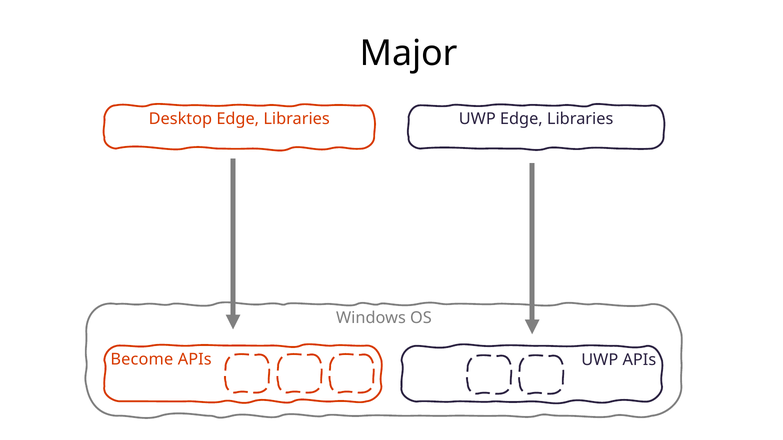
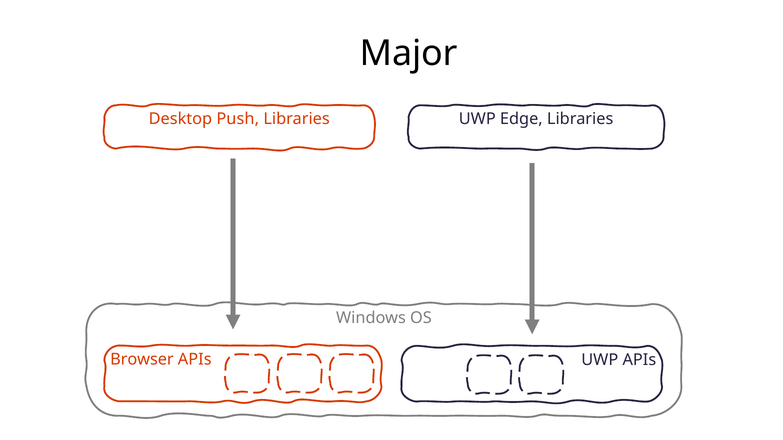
Desktop Edge: Edge -> Push
Become: Become -> Browser
